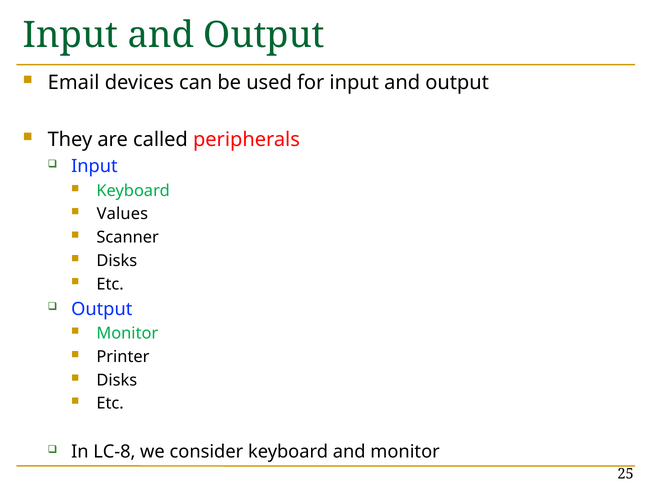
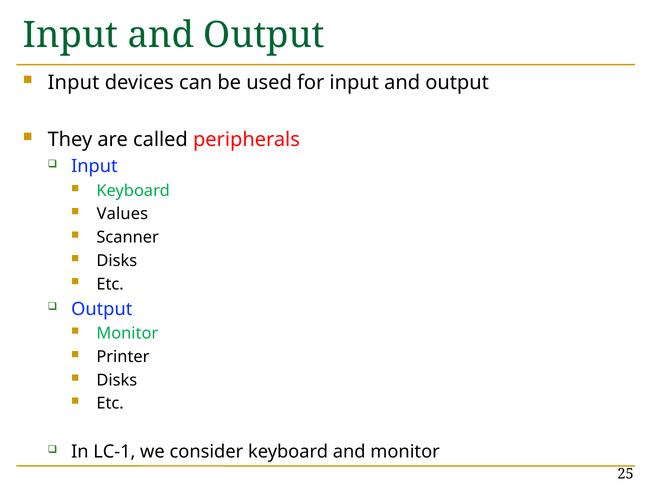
Email at (74, 82): Email -> Input
LC-8: LC-8 -> LC-1
